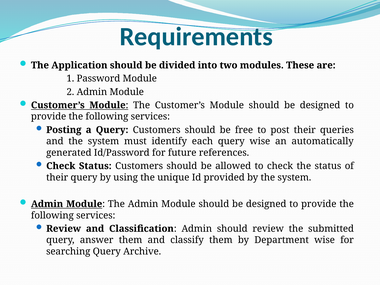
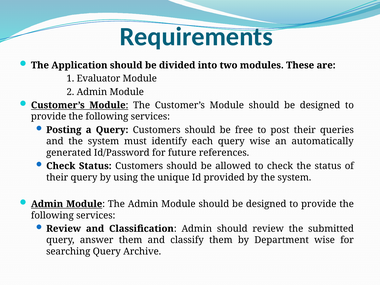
Password: Password -> Evaluator
